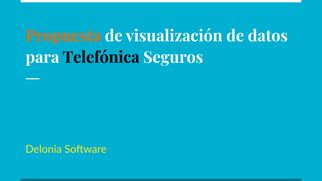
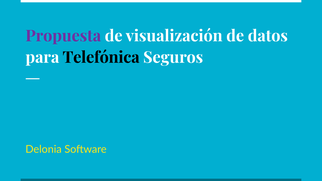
Propuesta colour: orange -> purple
